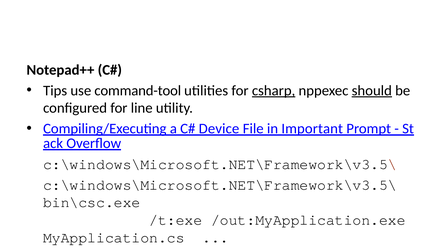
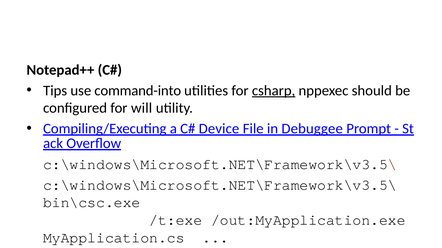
command-tool: command-tool -> command-into
should underline: present -> none
line: line -> will
Important: Important -> Debuggee
